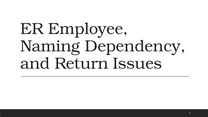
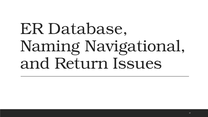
Employee: Employee -> Database
Dependency: Dependency -> Navigational
